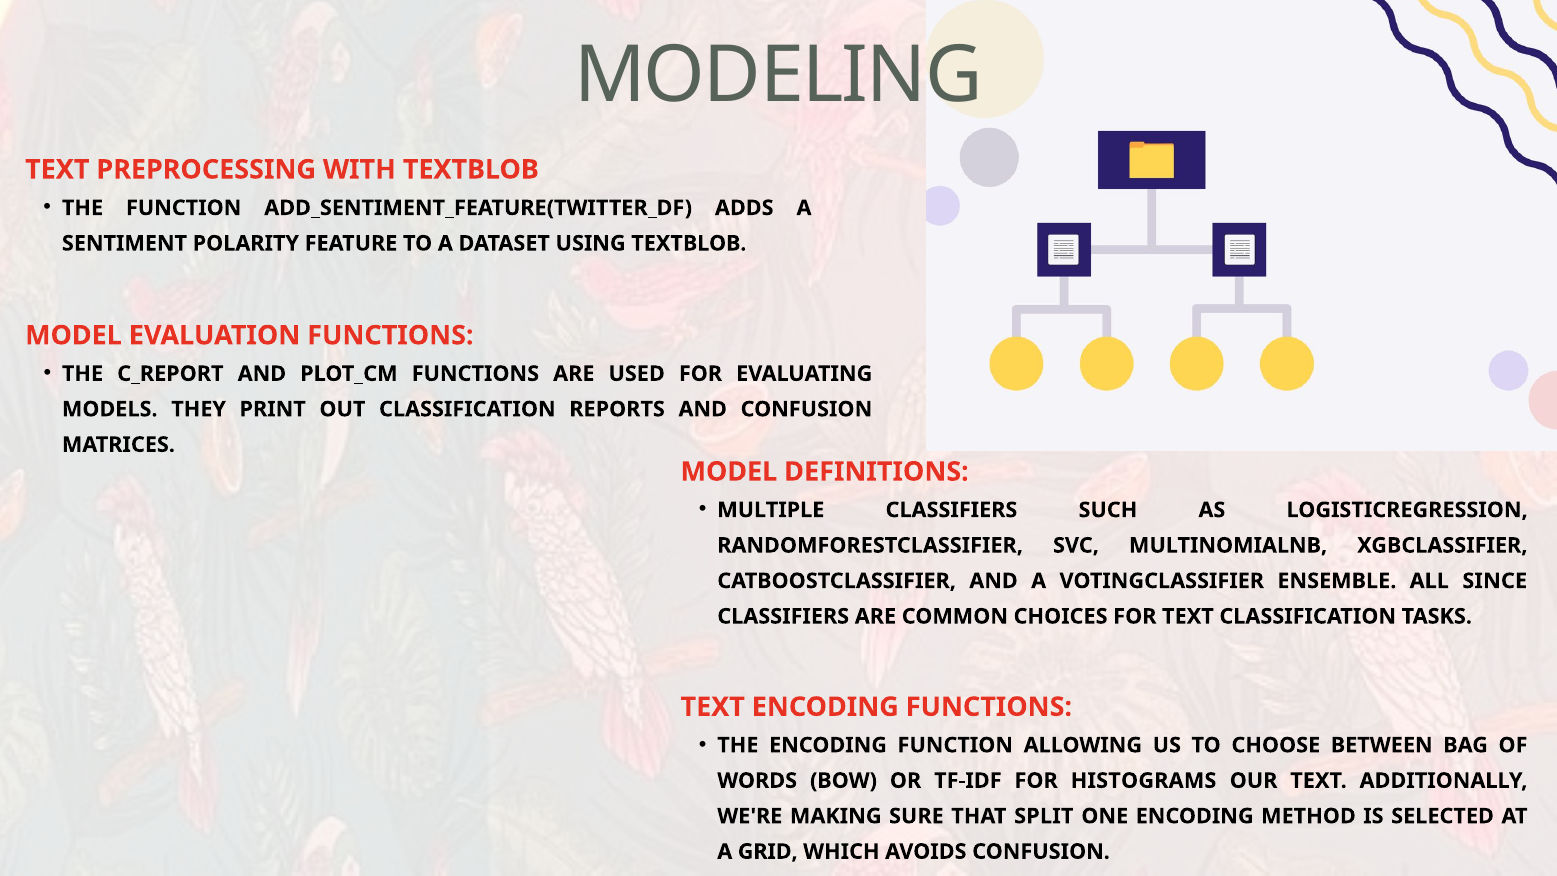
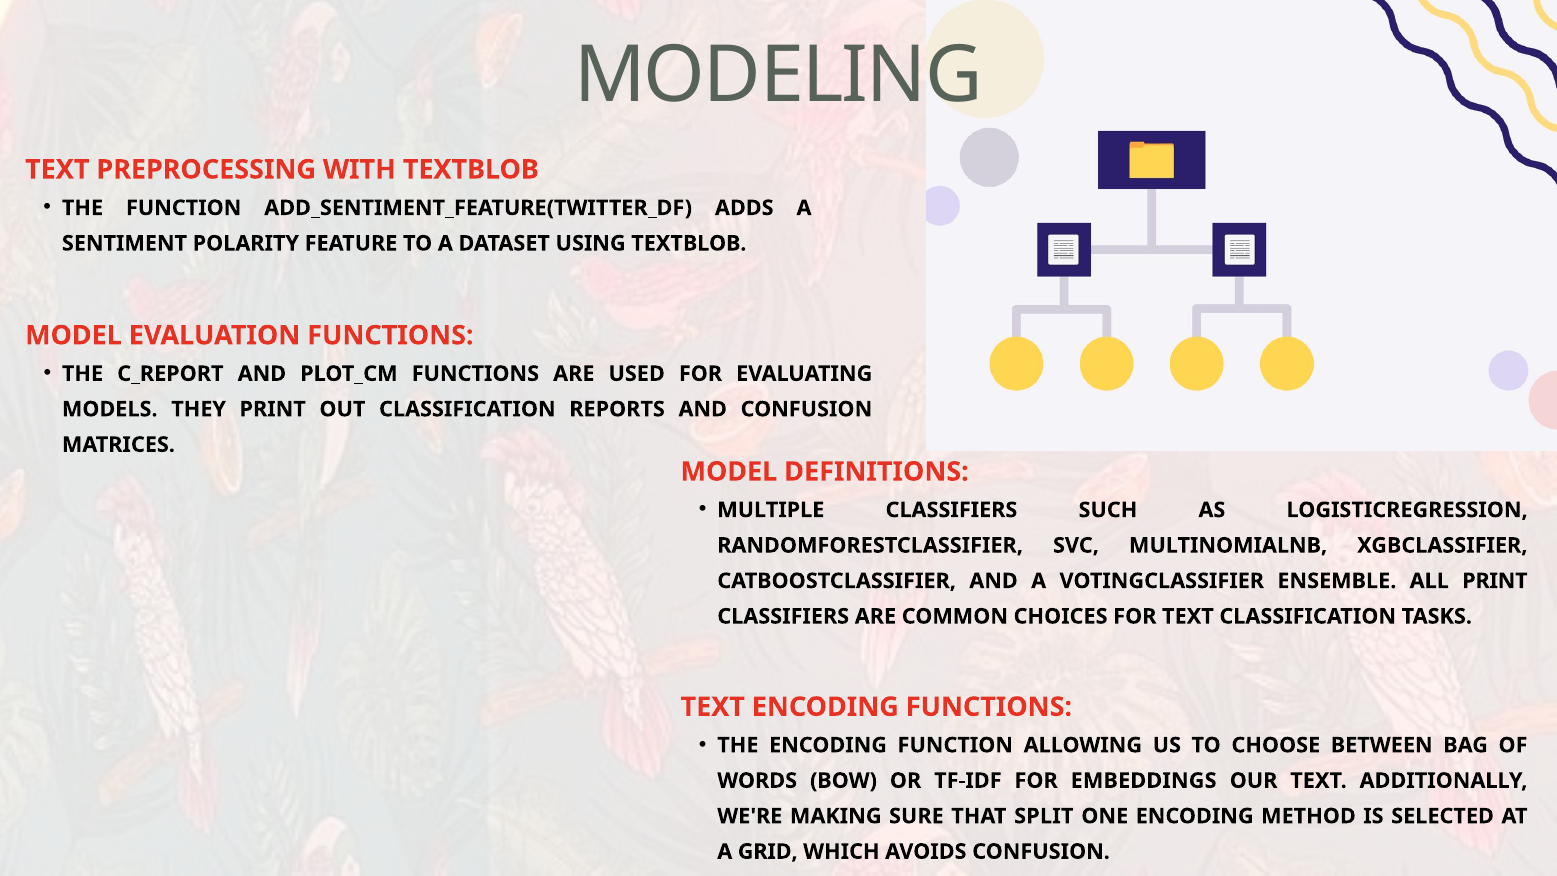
ALL SINCE: SINCE -> PRINT
HISTOGRAMS: HISTOGRAMS -> EMBEDDINGS
